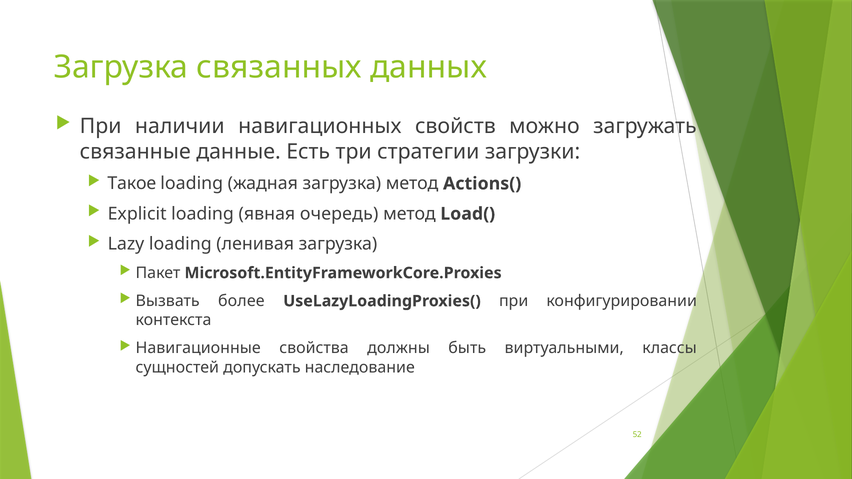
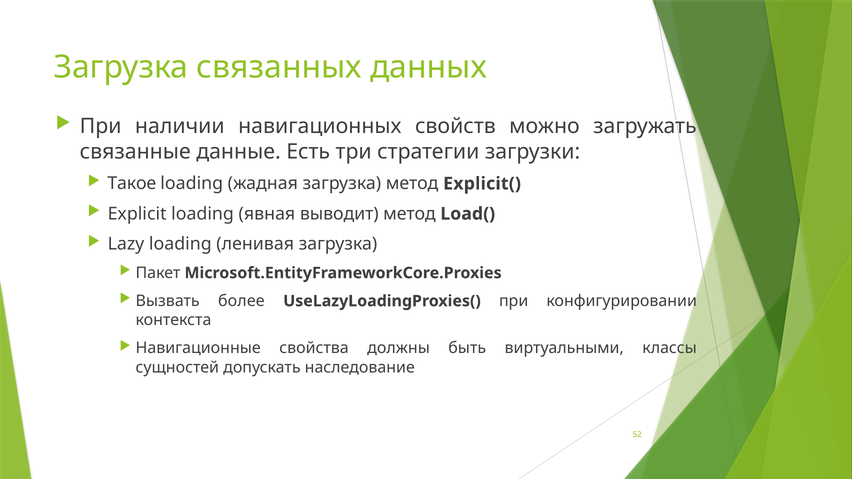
Actions(: Actions( -> Explicit(
очередь: очередь -> выводит
